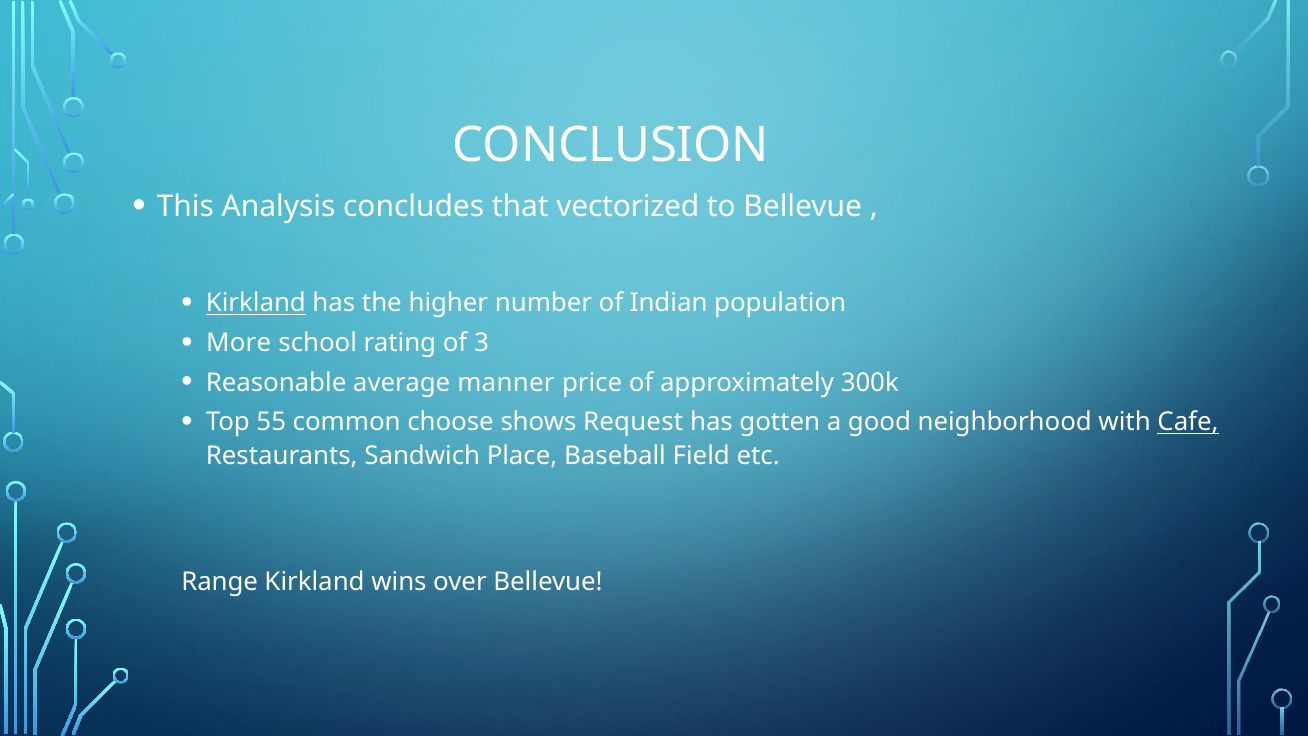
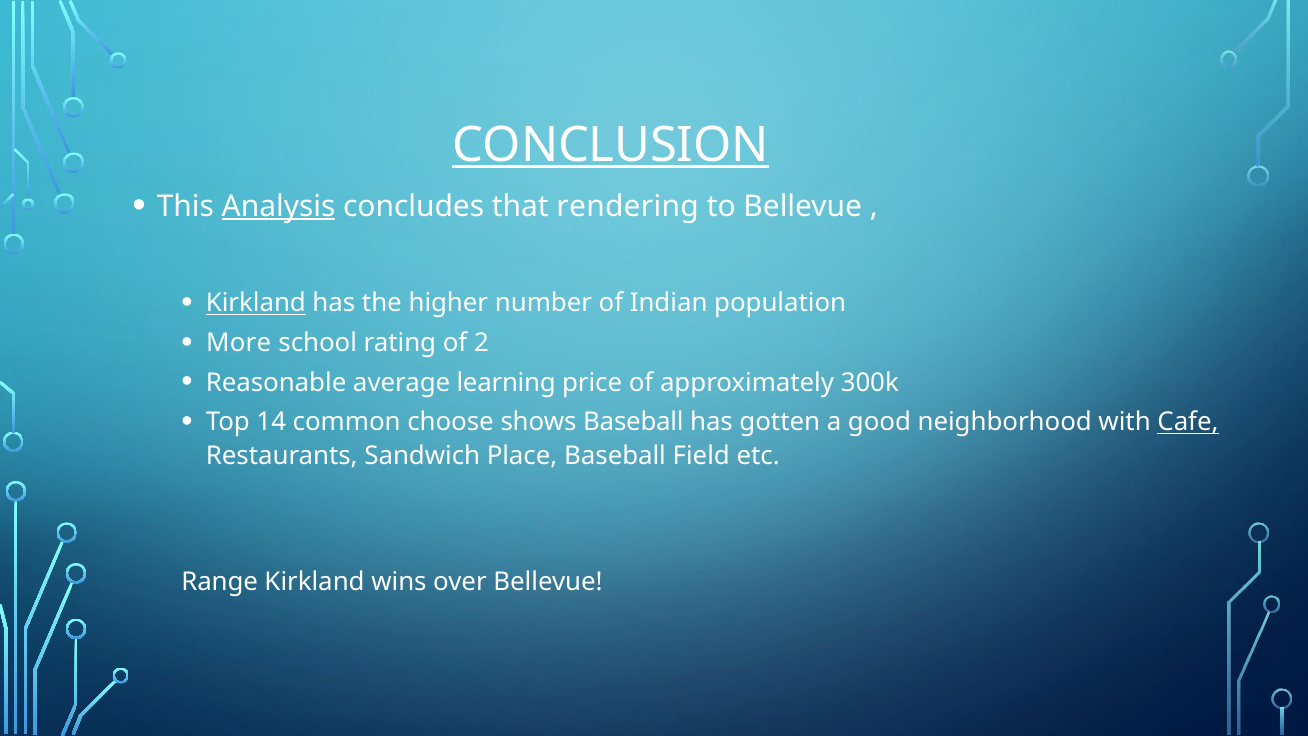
CONCLUSION underline: none -> present
Analysis underline: none -> present
vectorized: vectorized -> rendering
3: 3 -> 2
manner: manner -> learning
55: 55 -> 14
shows Request: Request -> Baseball
